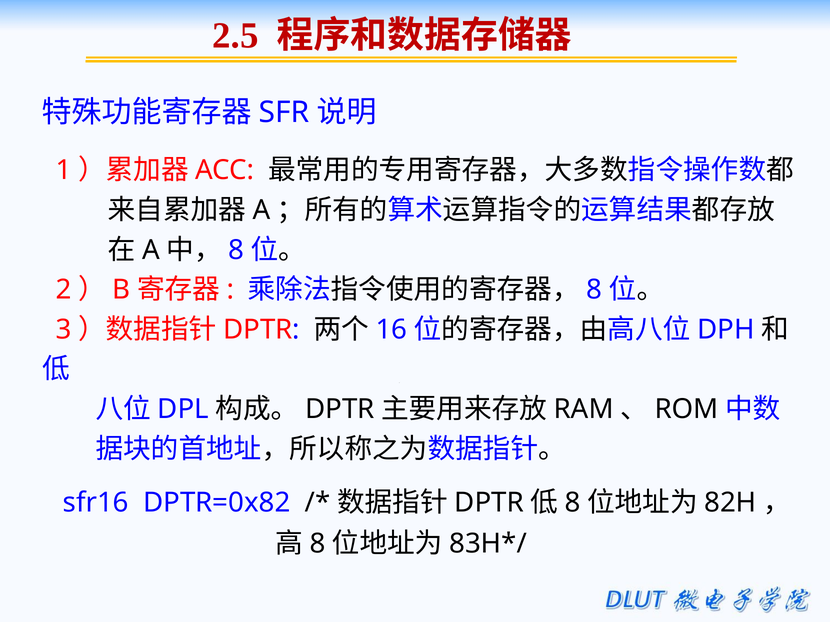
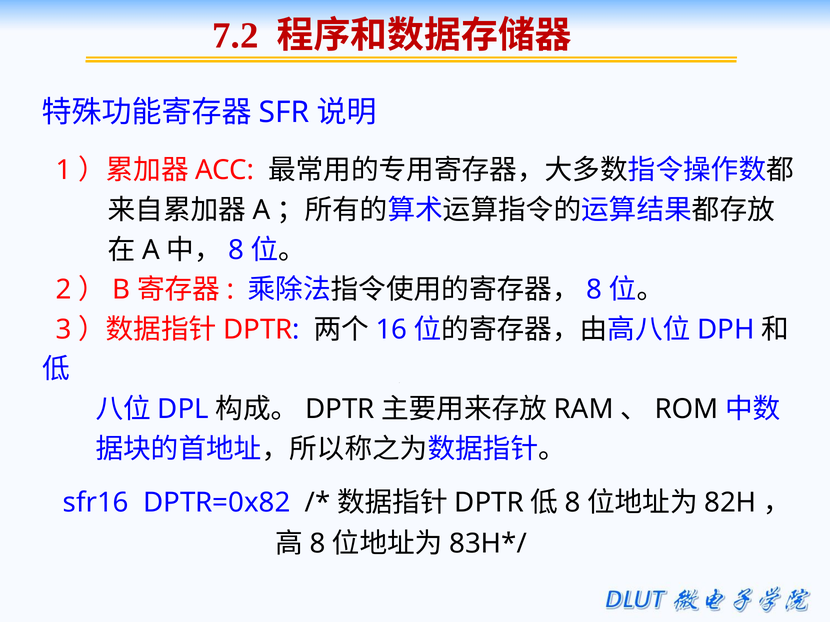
2.5: 2.5 -> 7.2
